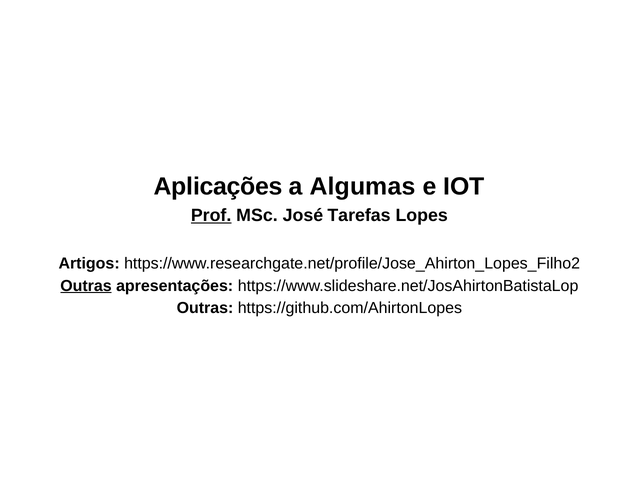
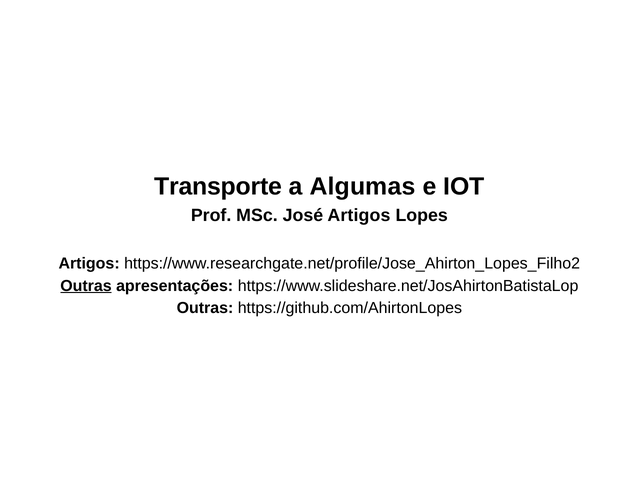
Aplicações: Aplicações -> Transporte
Prof underline: present -> none
José Tarefas: Tarefas -> Artigos
